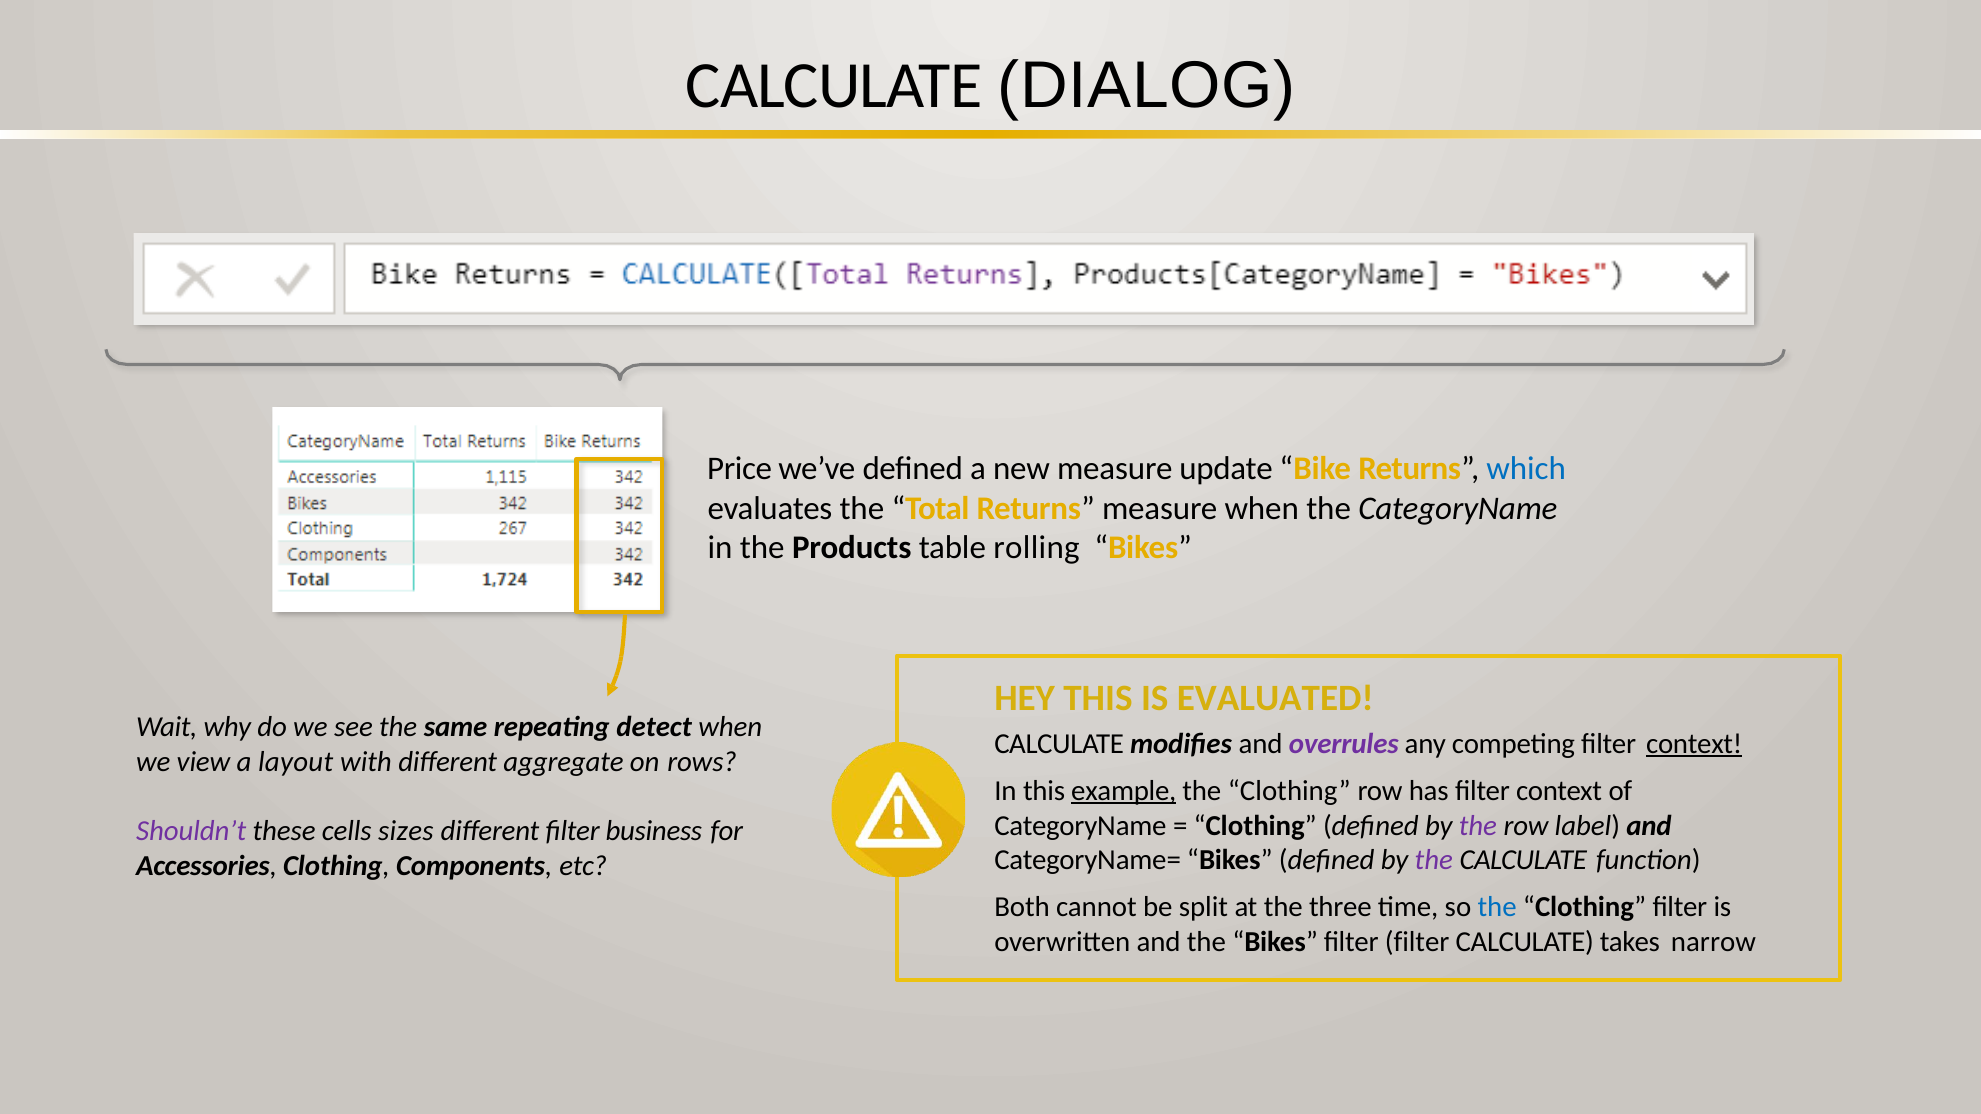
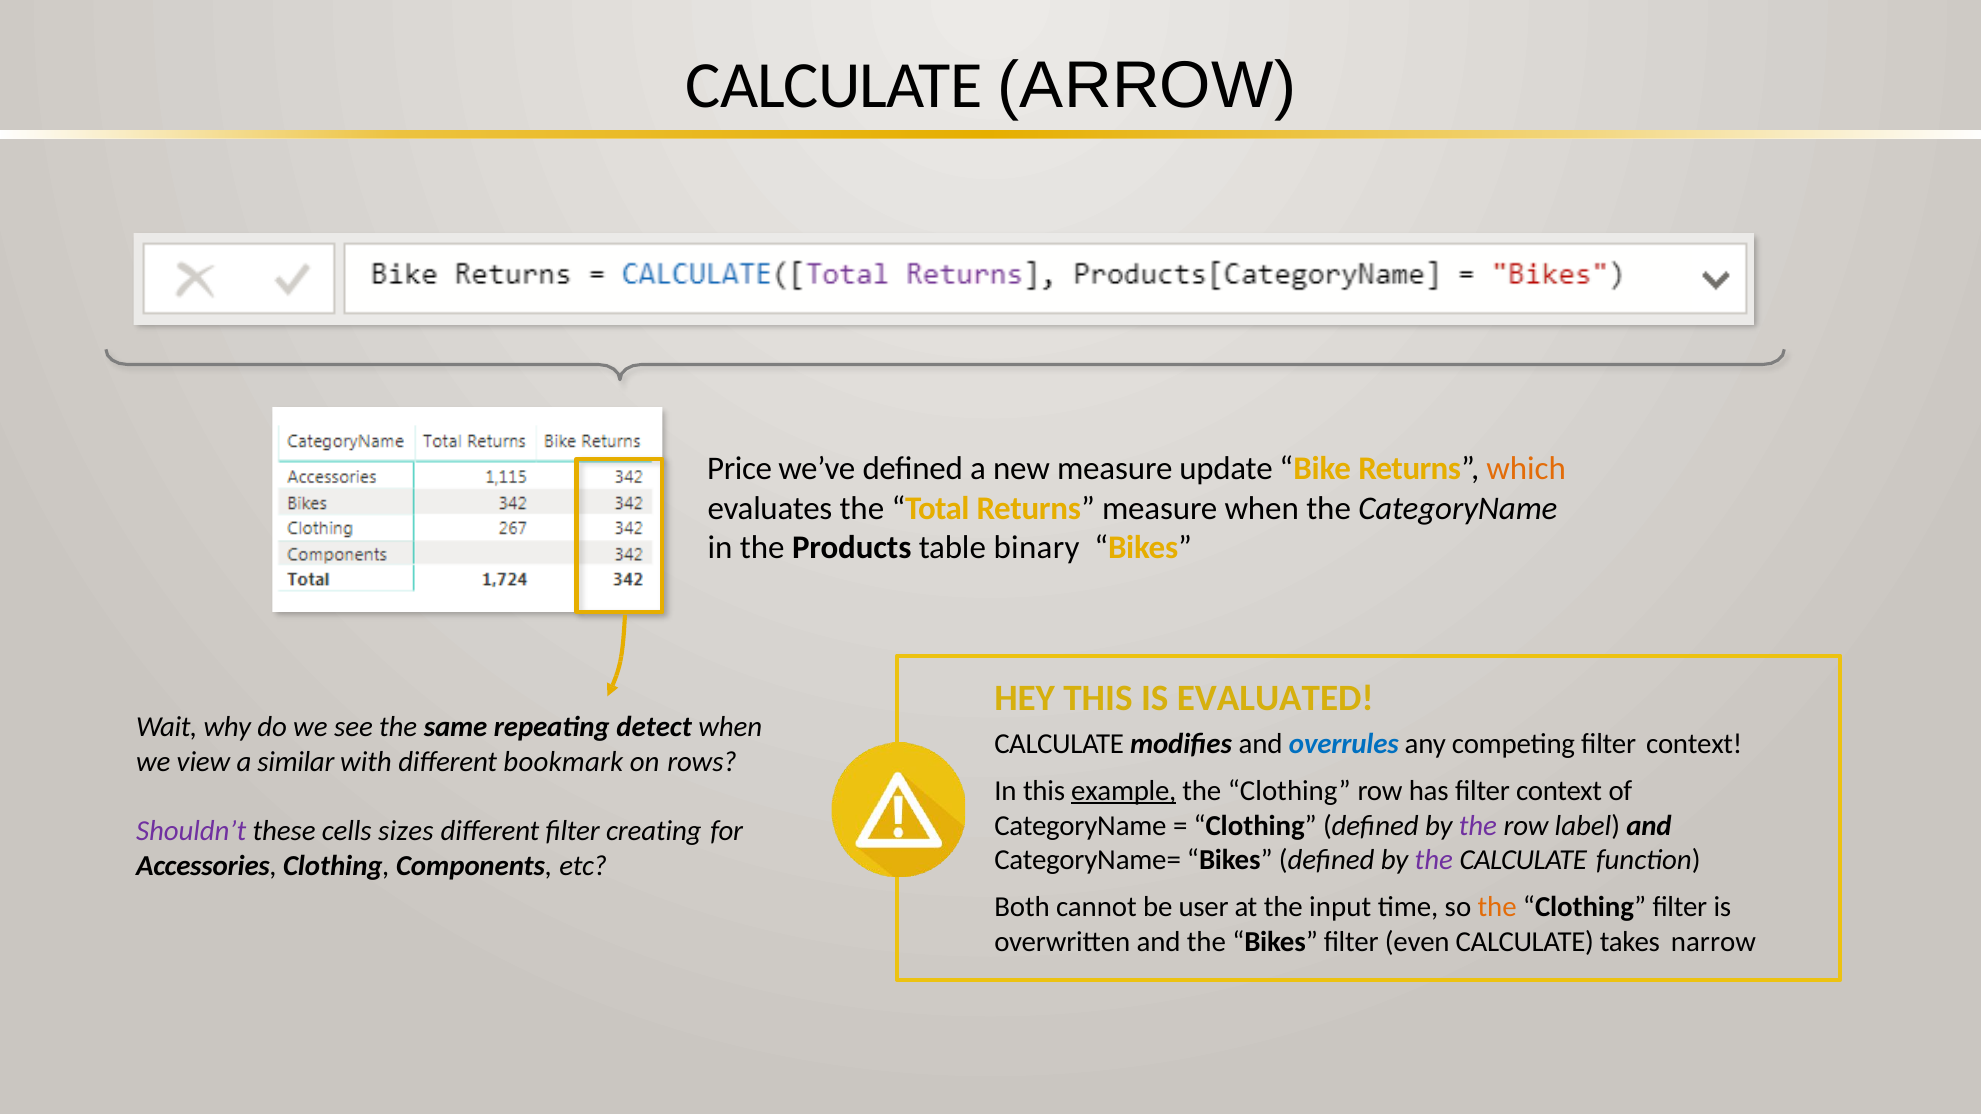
DIALOG: DIALOG -> ARROW
which colour: blue -> orange
rolling: rolling -> binary
overrules colour: purple -> blue
context at (1694, 744) underline: present -> none
layout: layout -> similar
aggregate: aggregate -> bookmark
business: business -> creating
split: split -> user
three: three -> input
the at (1497, 908) colour: blue -> orange
filter filter: filter -> even
